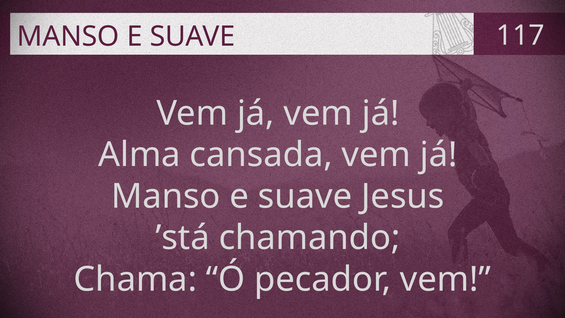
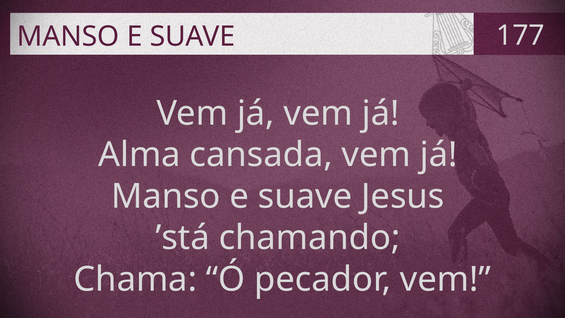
117: 117 -> 177
